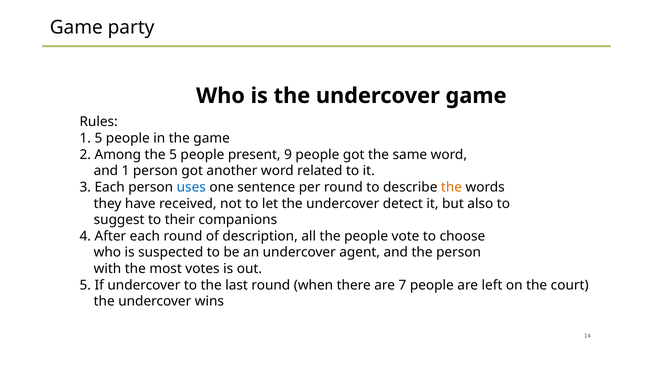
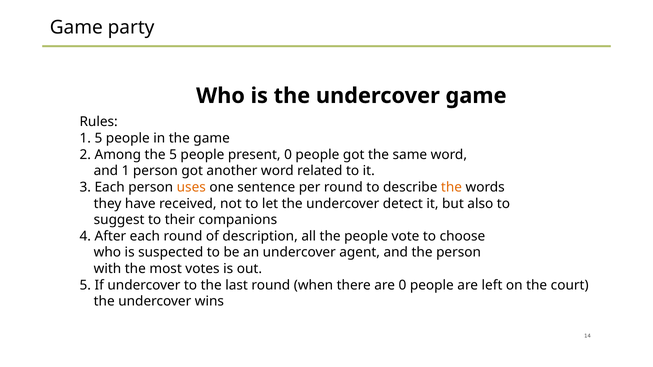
present 9: 9 -> 0
uses colour: blue -> orange
are 7: 7 -> 0
